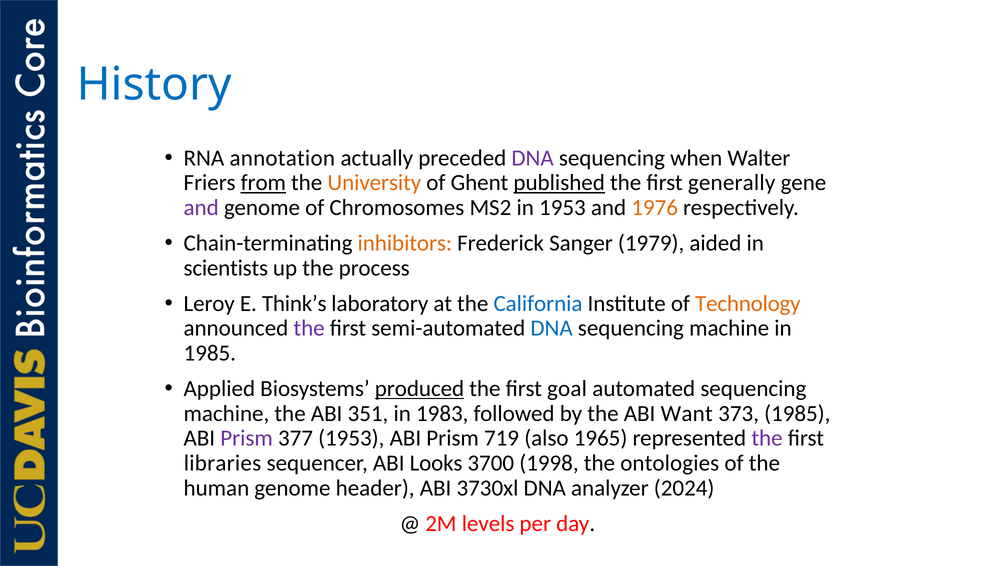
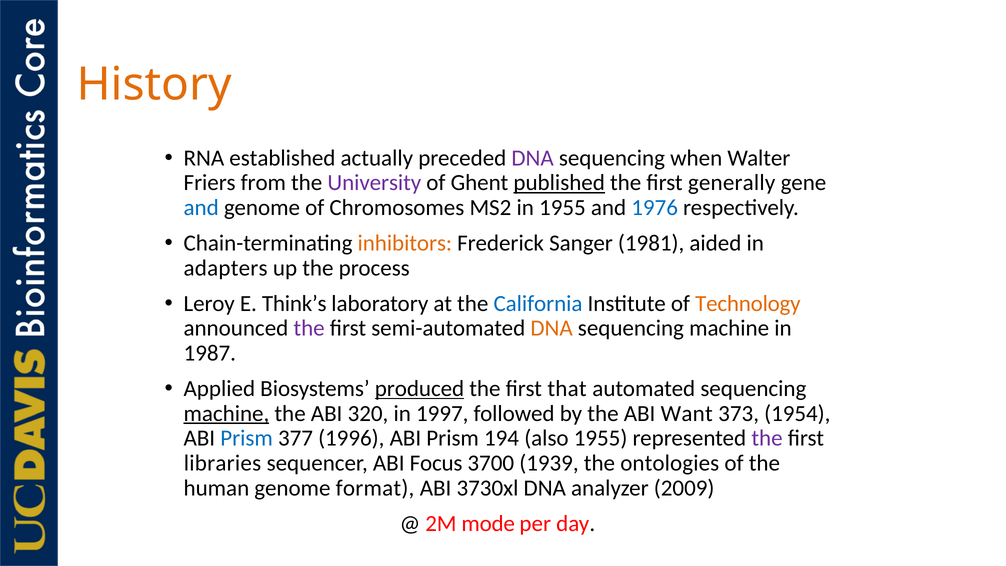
History colour: blue -> orange
annotation: annotation -> established
from underline: present -> none
University colour: orange -> purple
and at (201, 208) colour: purple -> blue
in 1953: 1953 -> 1955
1976 colour: orange -> blue
1979: 1979 -> 1981
scientists: scientists -> adapters
DNA at (552, 328) colour: blue -> orange
1985 at (210, 353): 1985 -> 1987
goal: goal -> that
machine at (226, 413) underline: none -> present
351: 351 -> 320
1983: 1983 -> 1997
373 1985: 1985 -> 1954
Prism at (247, 438) colour: purple -> blue
377 1953: 1953 -> 1996
719: 719 -> 194
also 1965: 1965 -> 1955
Looks: Looks -> Focus
1998: 1998 -> 1939
header: header -> format
2024: 2024 -> 2009
levels: levels -> mode
